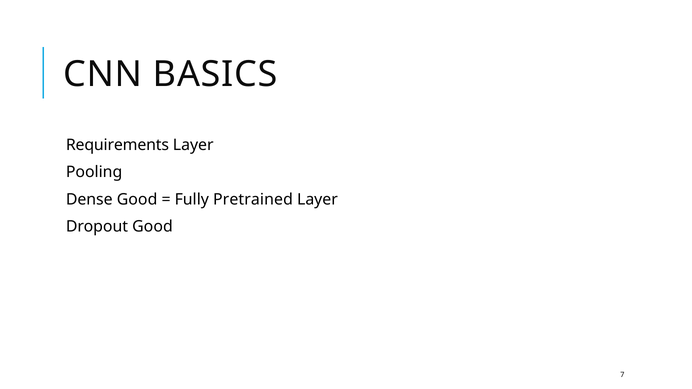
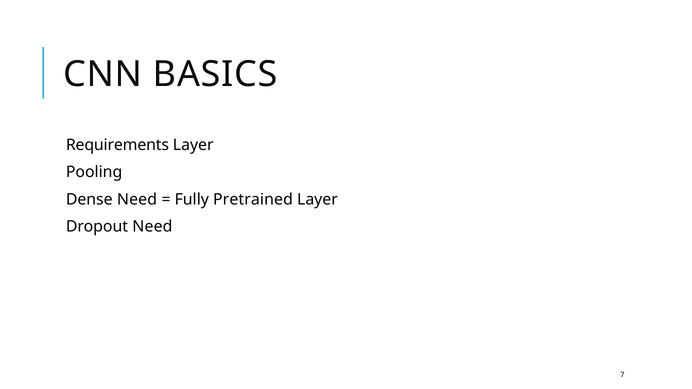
Dense Good: Good -> Need
Dropout Good: Good -> Need
